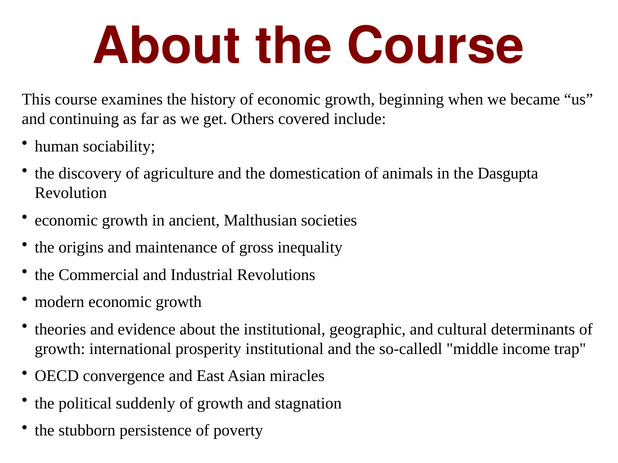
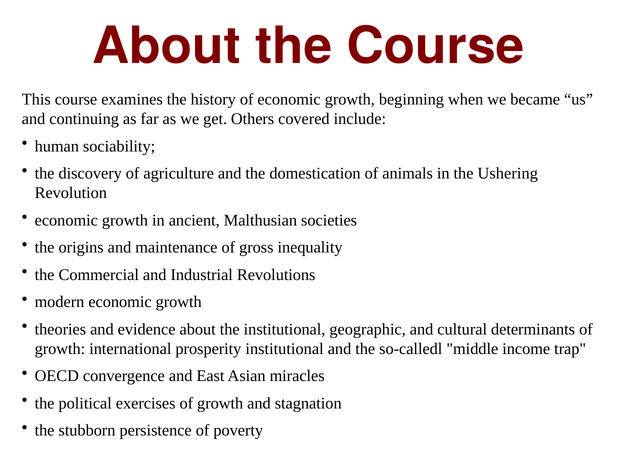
Dasgupta: Dasgupta -> Ushering
suddenly: suddenly -> exercises
